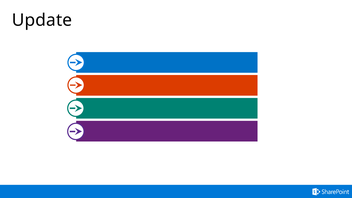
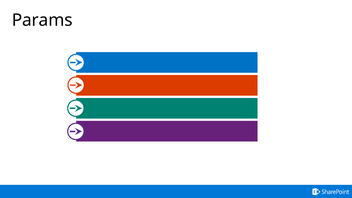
Update: Update -> Params
